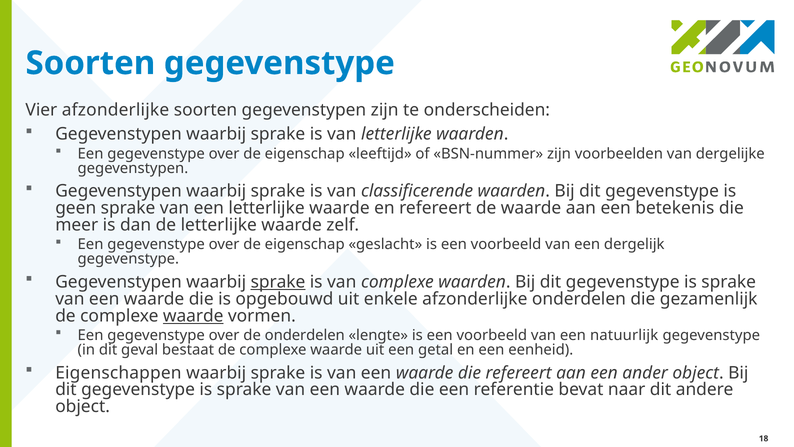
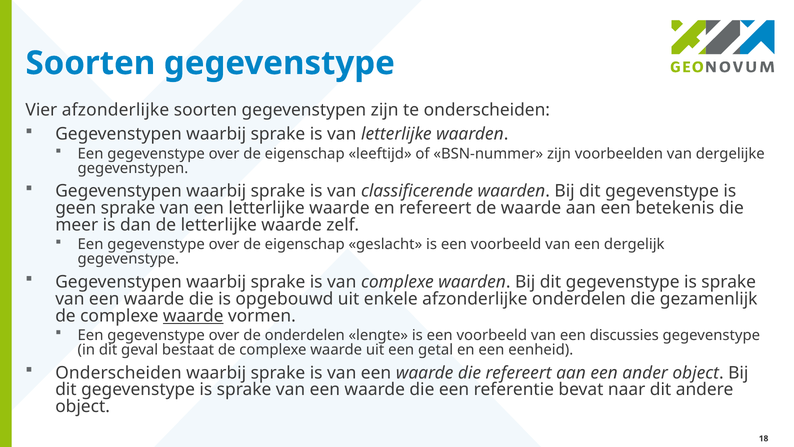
sprake at (278, 282) underline: present -> none
natuurlijk: natuurlijk -> discussies
Eigenschappen at (118, 372): Eigenschappen -> Onderscheiden
